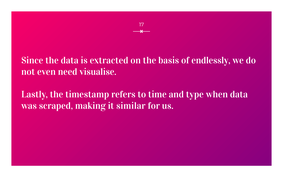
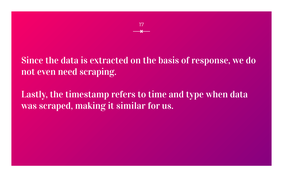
endlessly: endlessly -> response
visualise: visualise -> scraping
